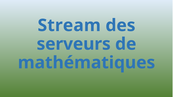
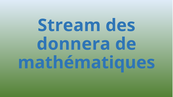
serveurs: serveurs -> donnera
